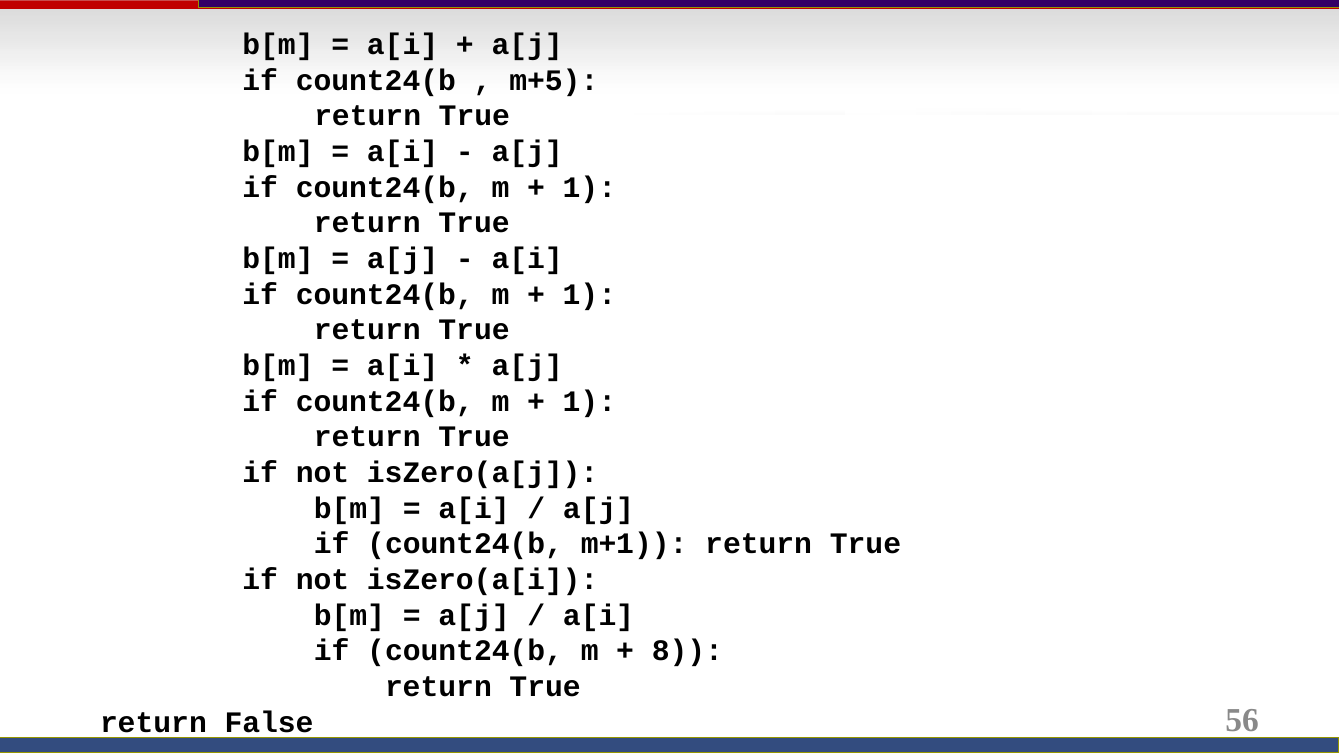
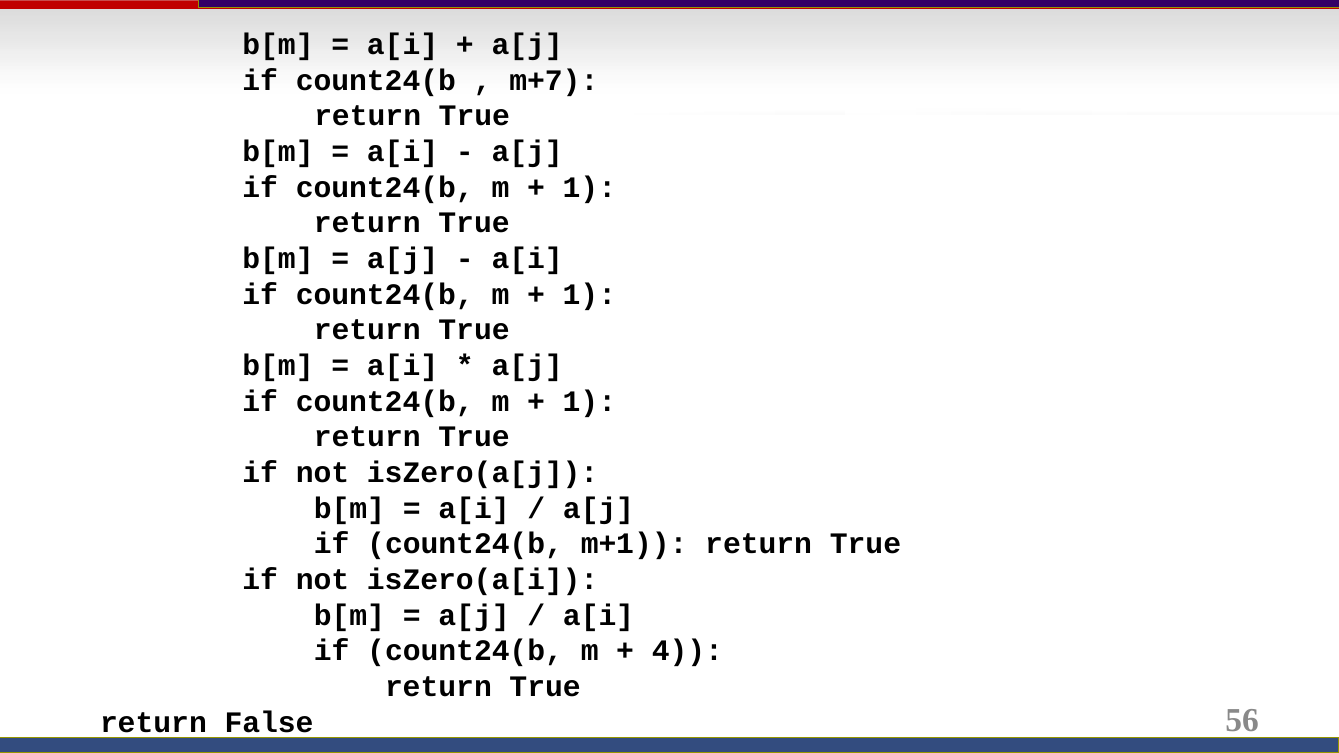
m+5: m+5 -> m+7
8: 8 -> 4
